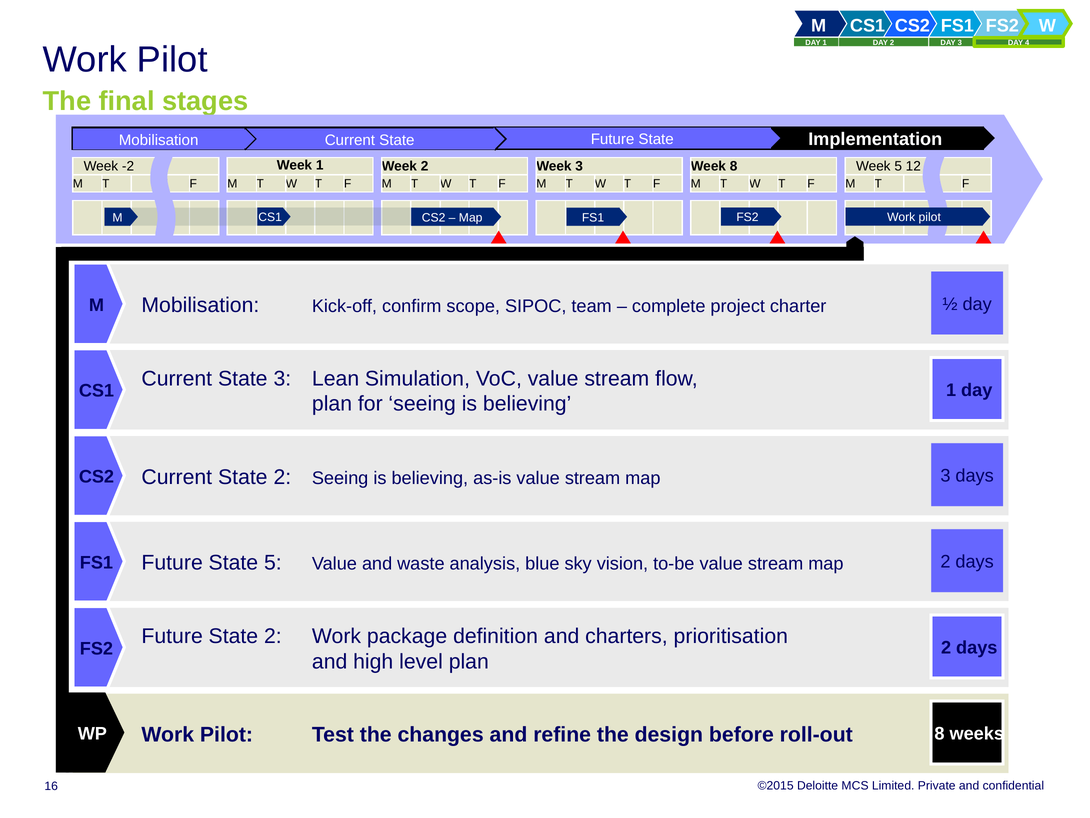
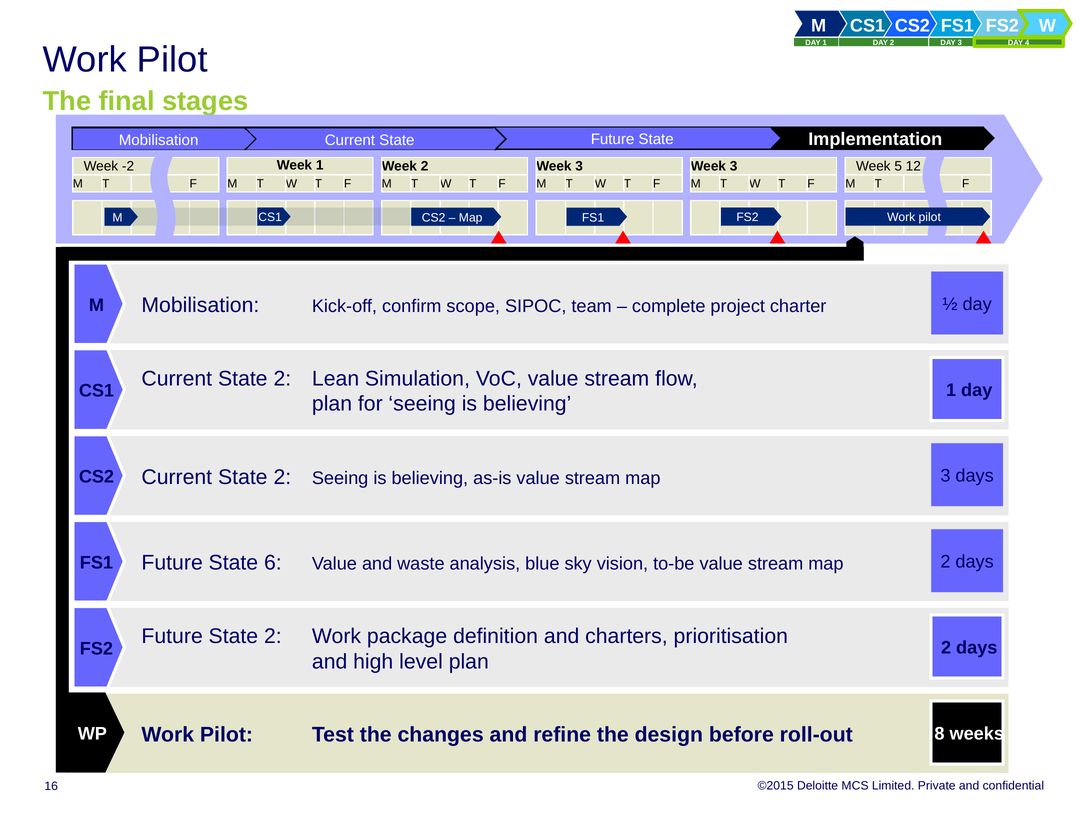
8 at (734, 166): 8 -> 3
3 at (282, 378): 3 -> 2
State 5: 5 -> 6
